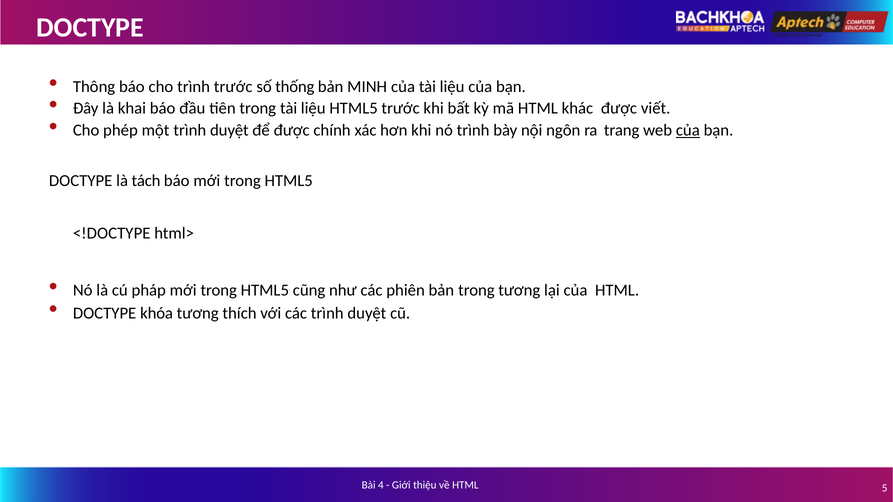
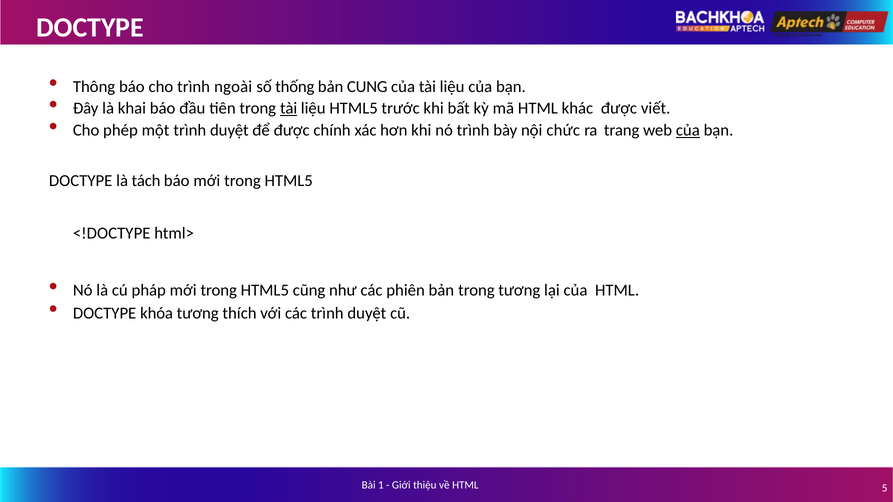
trình trước: trước -> ngoài
MINH: MINH -> CUNG
tài at (289, 109) underline: none -> present
ngôn: ngôn -> chức
4: 4 -> 1
